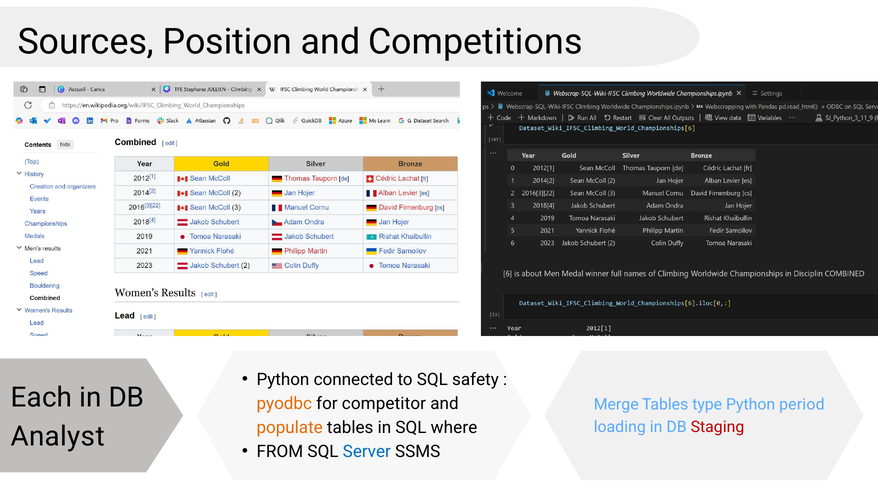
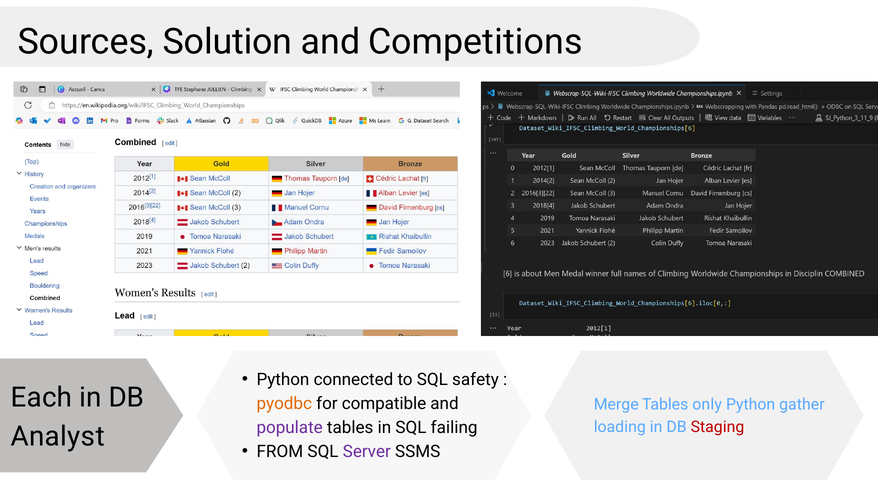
Position: Position -> Solution
competitor: competitor -> compatible
type: type -> only
period: period -> gather
populate colour: orange -> purple
where: where -> failing
Server colour: blue -> purple
